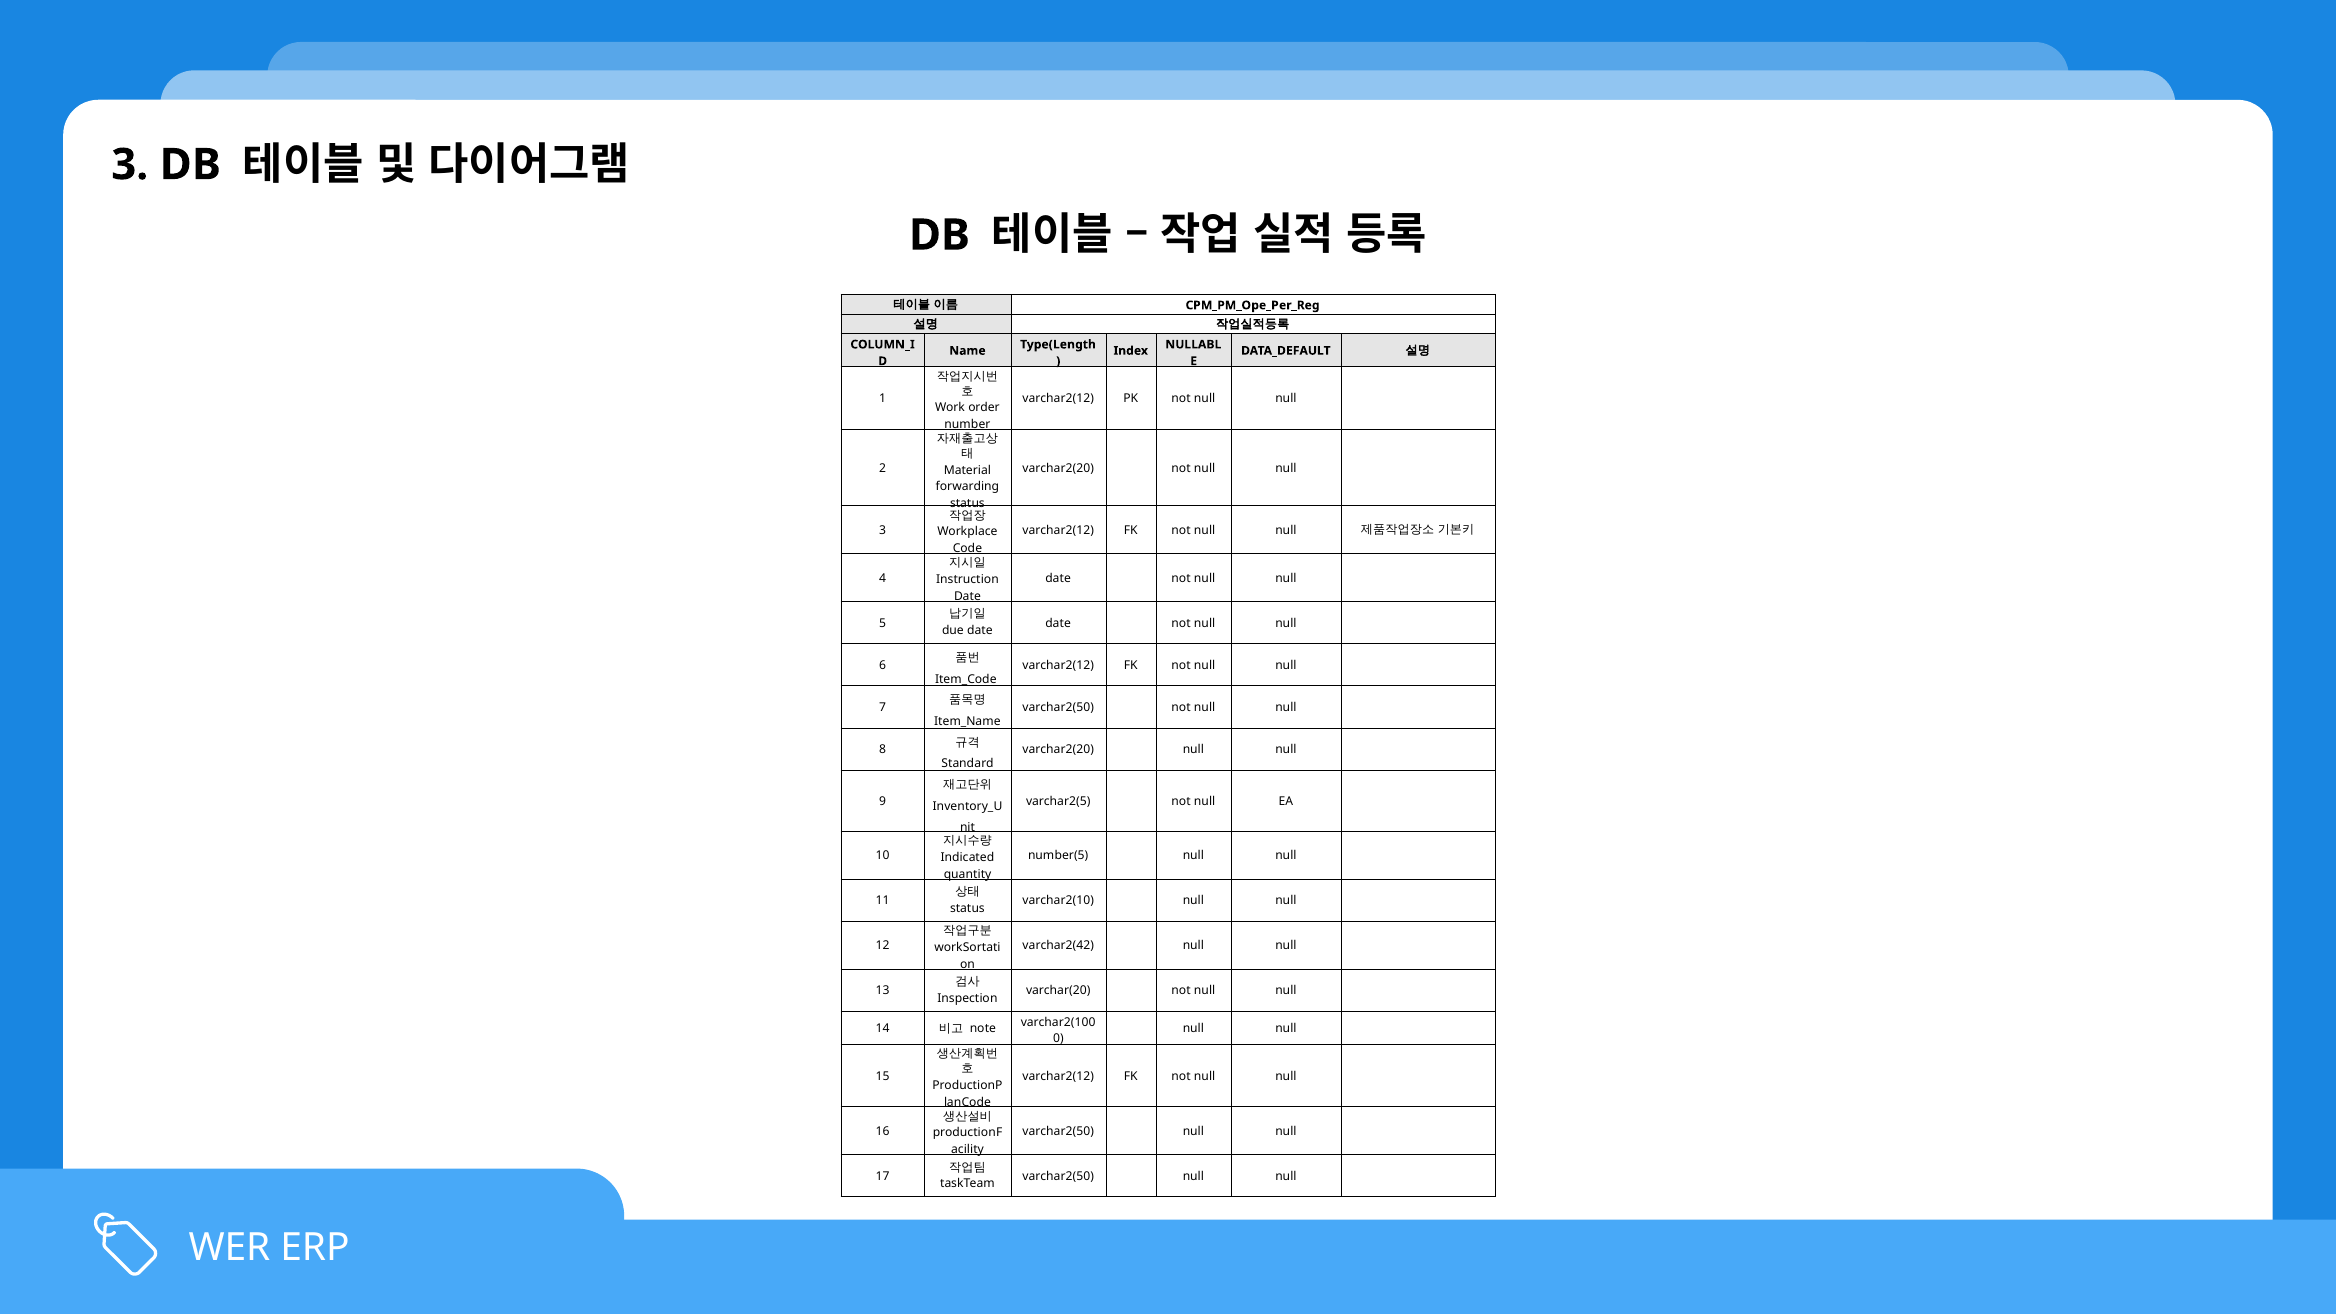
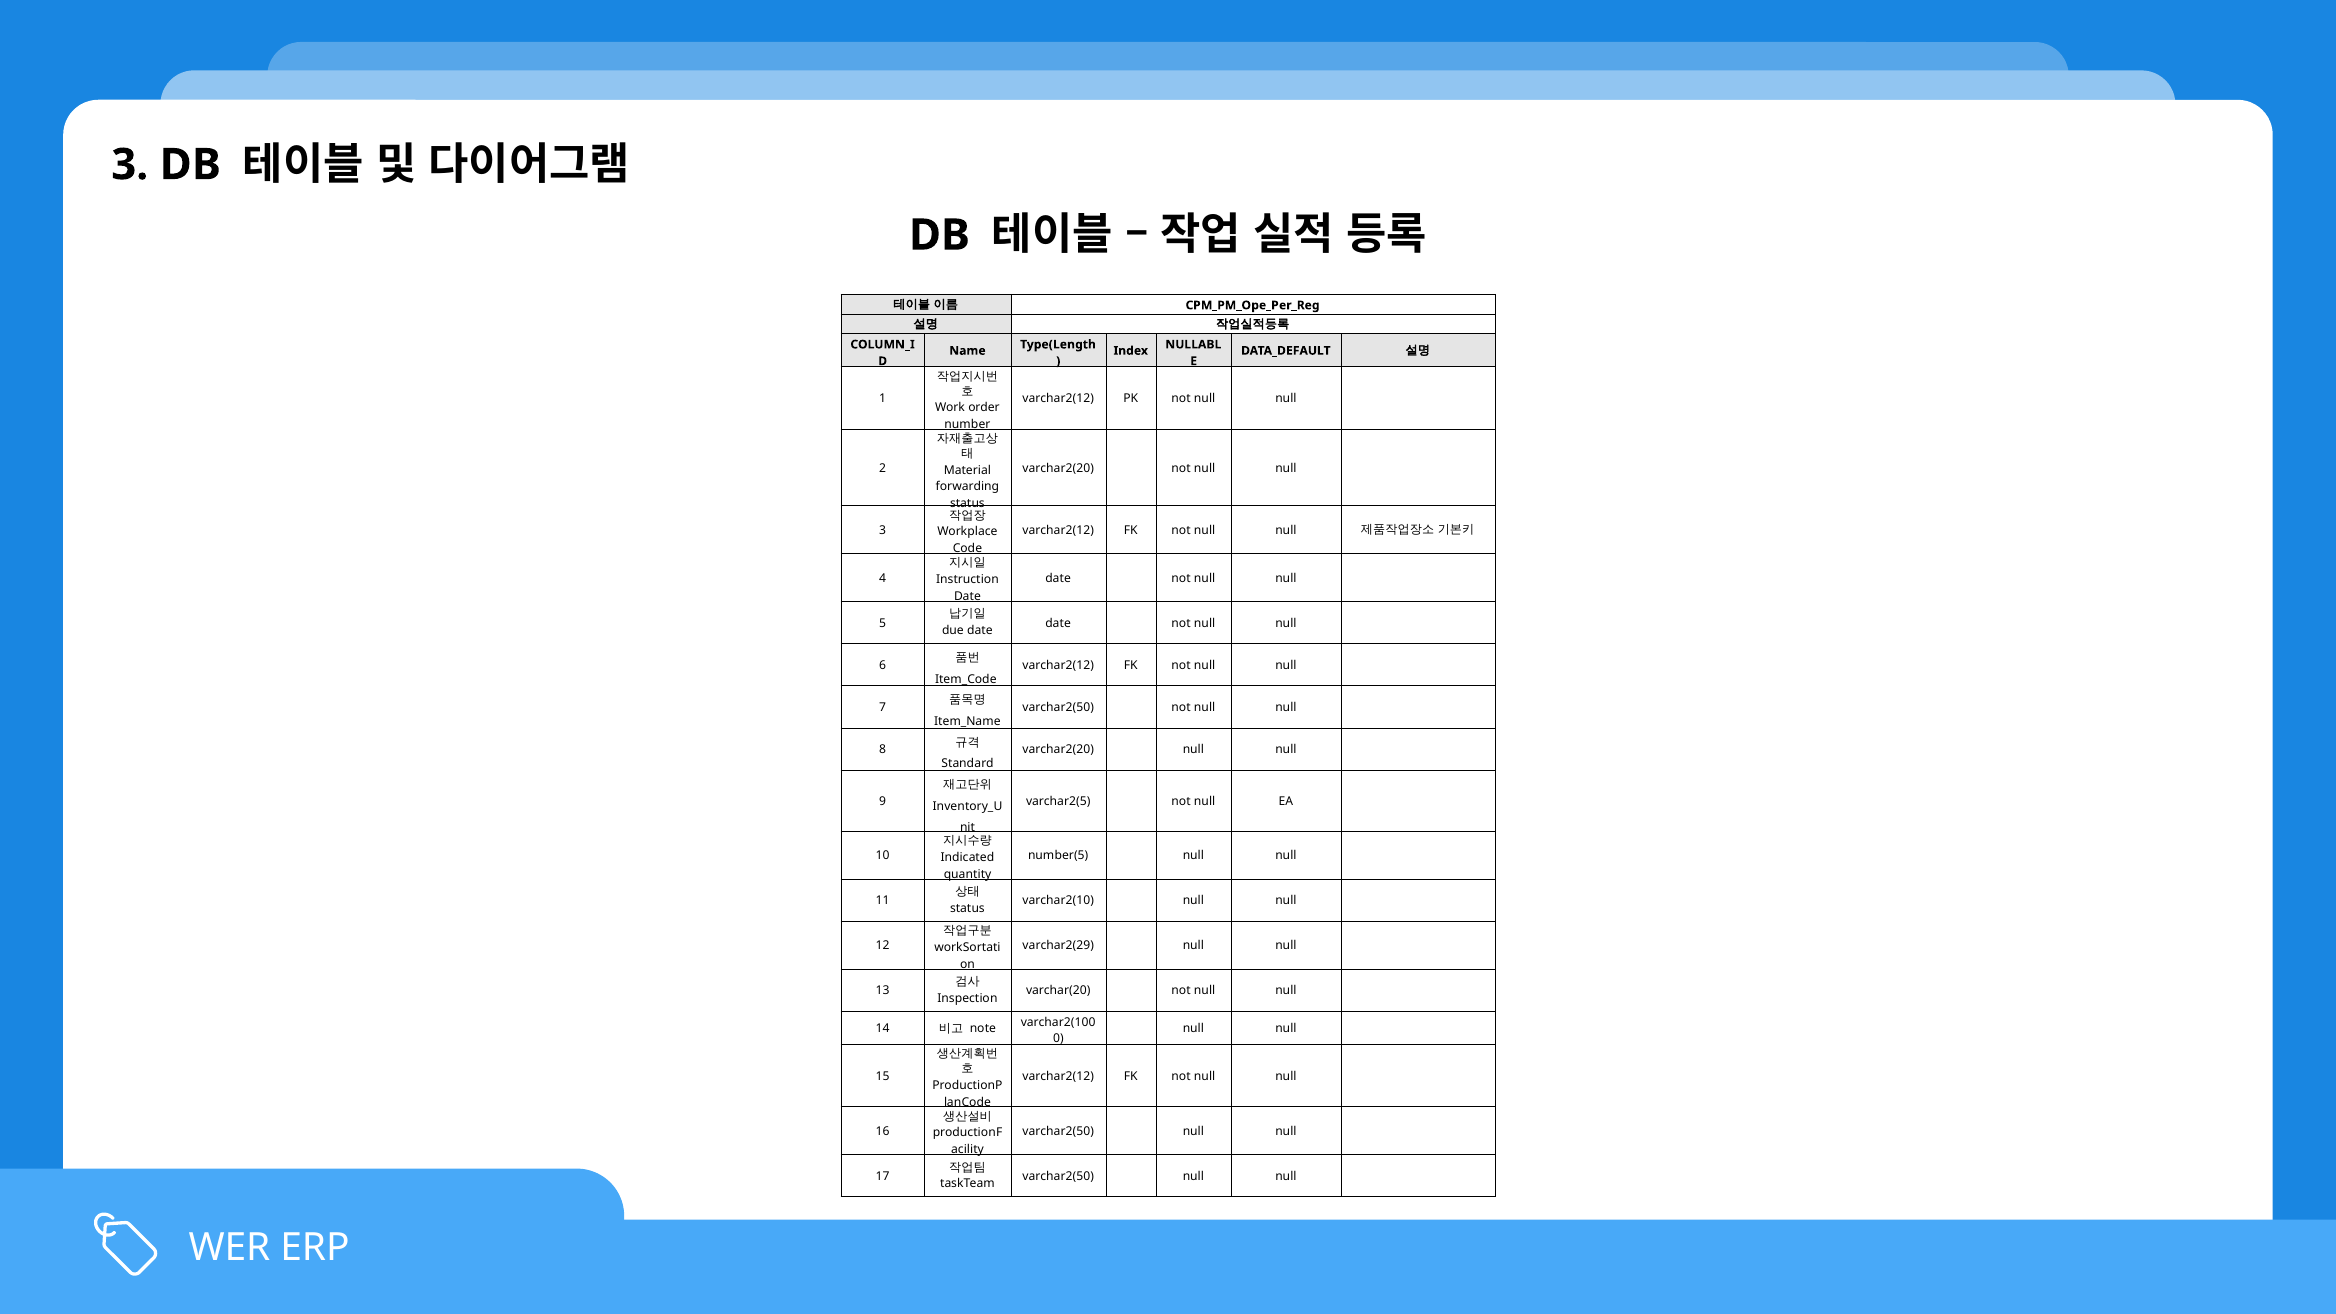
varchar2(42: varchar2(42 -> varchar2(29
